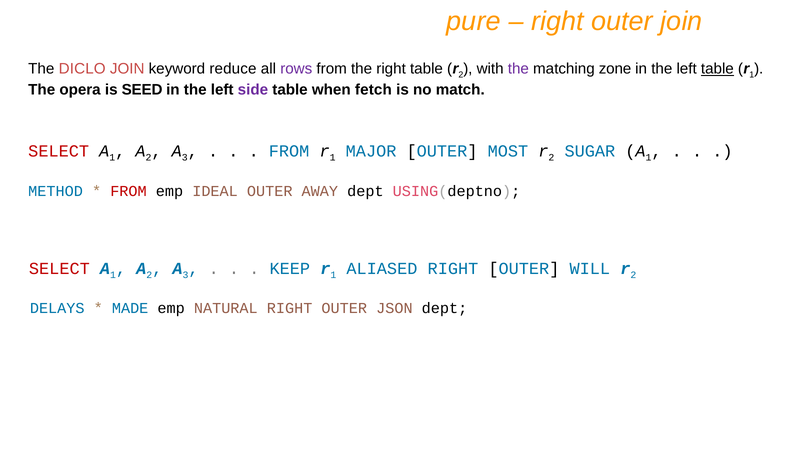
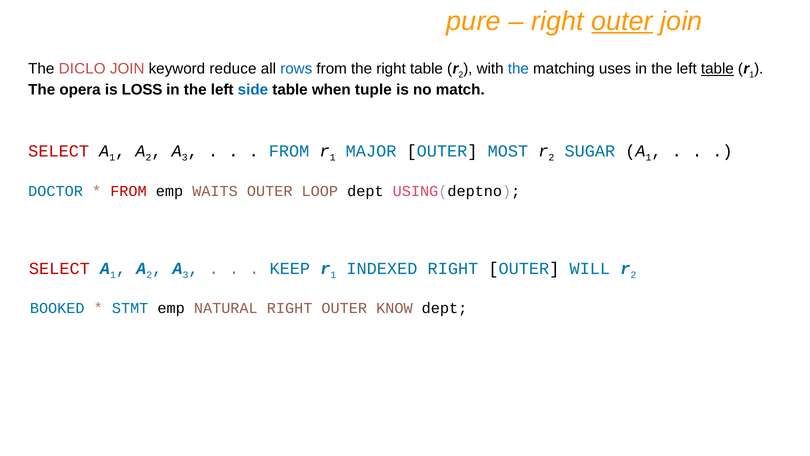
outer at (622, 21) underline: none -> present
rows colour: purple -> blue
the at (518, 69) colour: purple -> blue
zone: zone -> uses
SEED: SEED -> LOSS
side colour: purple -> blue
fetch: fetch -> tuple
METHOD: METHOD -> DOCTOR
IDEAL: IDEAL -> WAITS
AWAY: AWAY -> LOOP
ALIASED: ALIASED -> INDEXED
DELAYS: DELAYS -> BOOKED
MADE: MADE -> STMT
JSON: JSON -> KNOW
